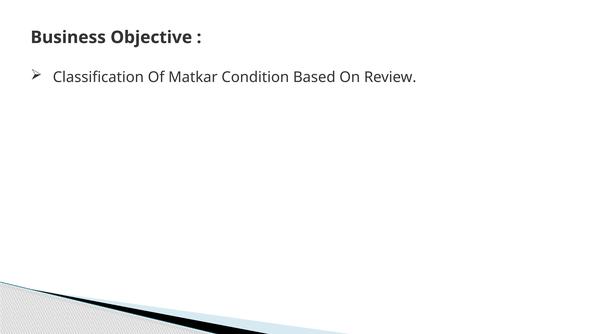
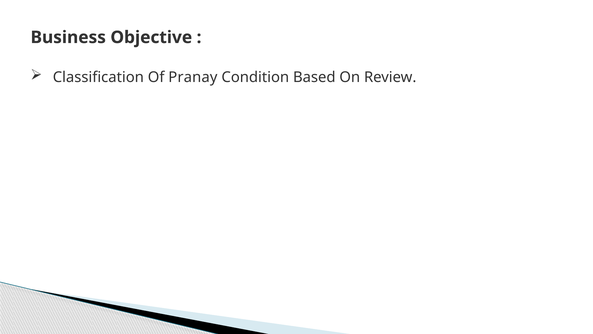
Matkar: Matkar -> Pranay
